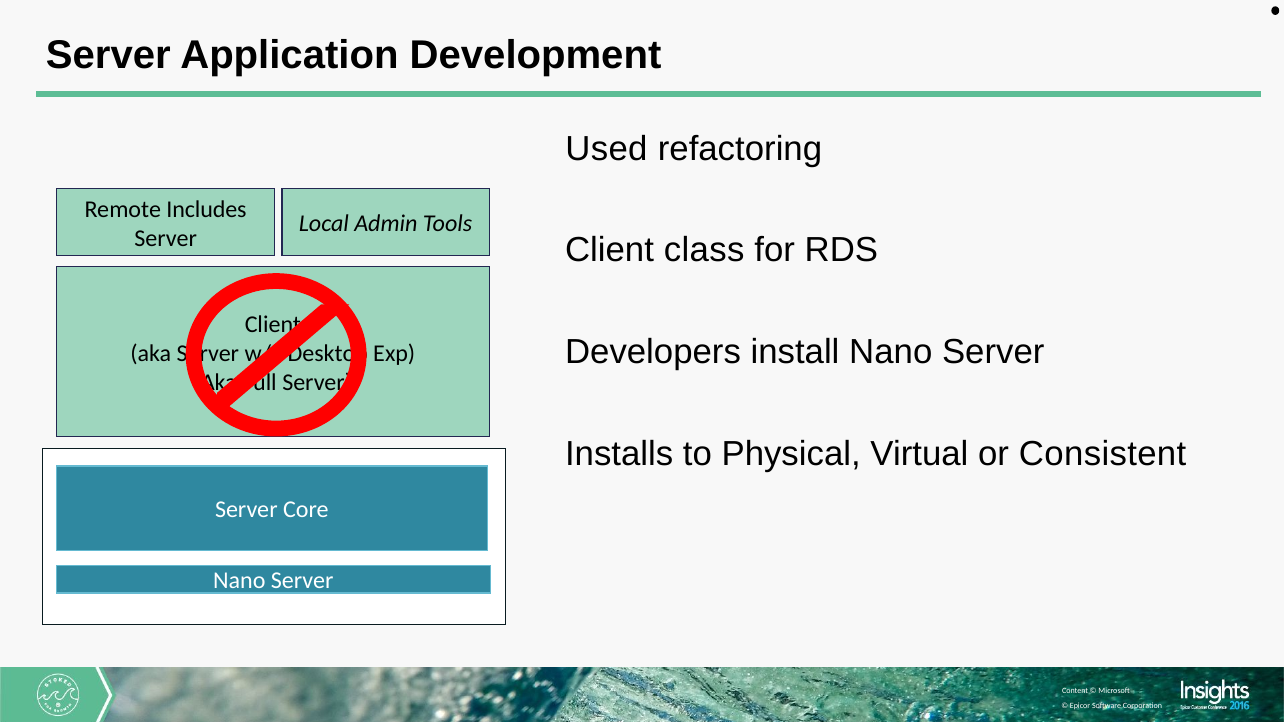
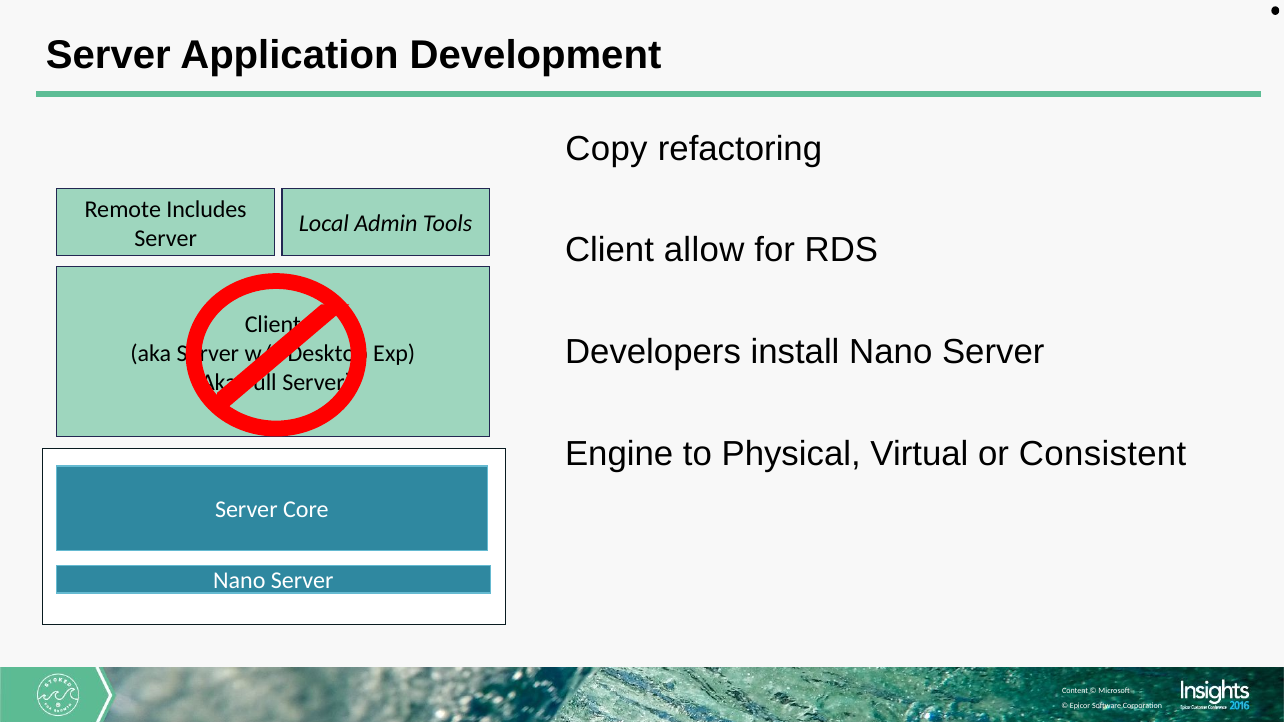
Used: Used -> Copy
class: class -> allow
Installs: Installs -> Engine
